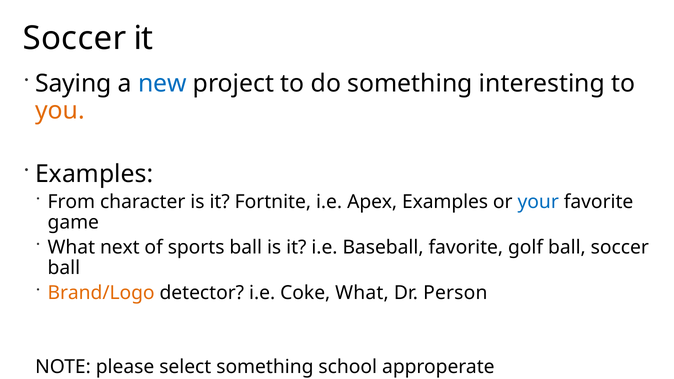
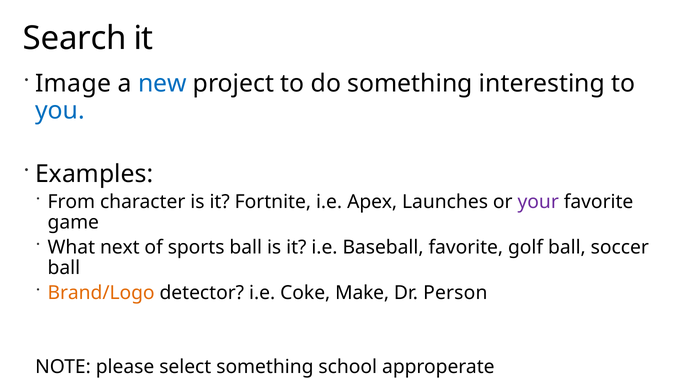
Soccer at (74, 39): Soccer -> Search
Saying: Saying -> Image
you colour: orange -> blue
Apex Examples: Examples -> Launches
your colour: blue -> purple
Coke What: What -> Make
